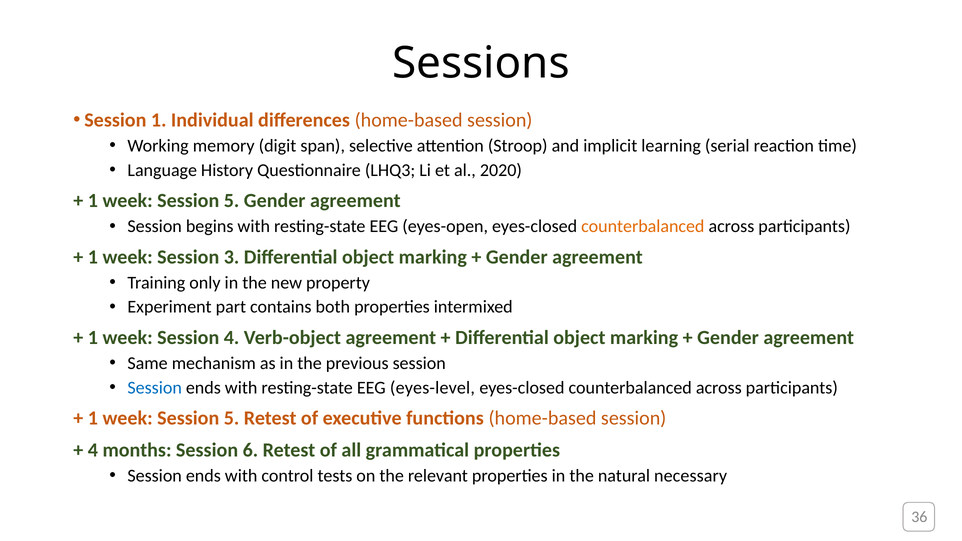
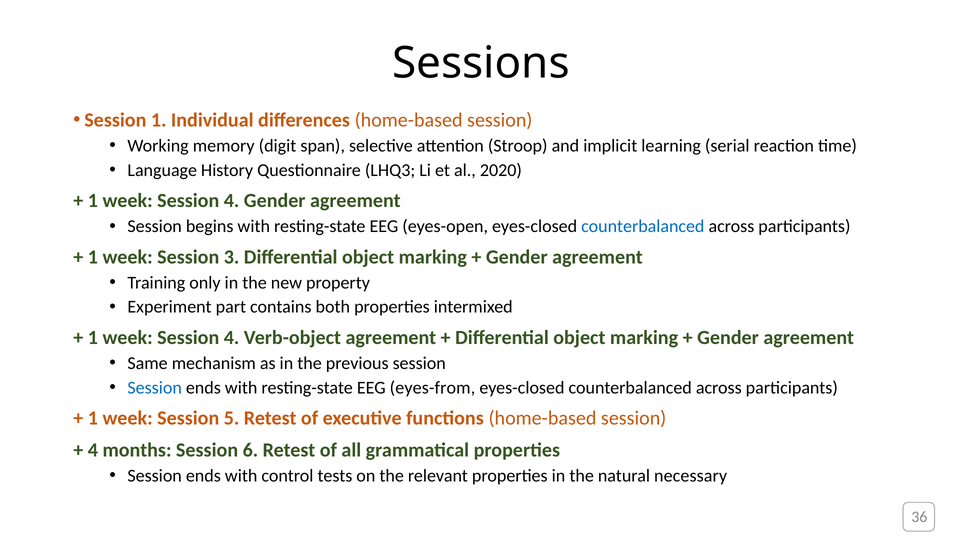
5 at (232, 201): 5 -> 4
counterbalanced at (643, 226) colour: orange -> blue
eyes-level: eyes-level -> eyes-from
